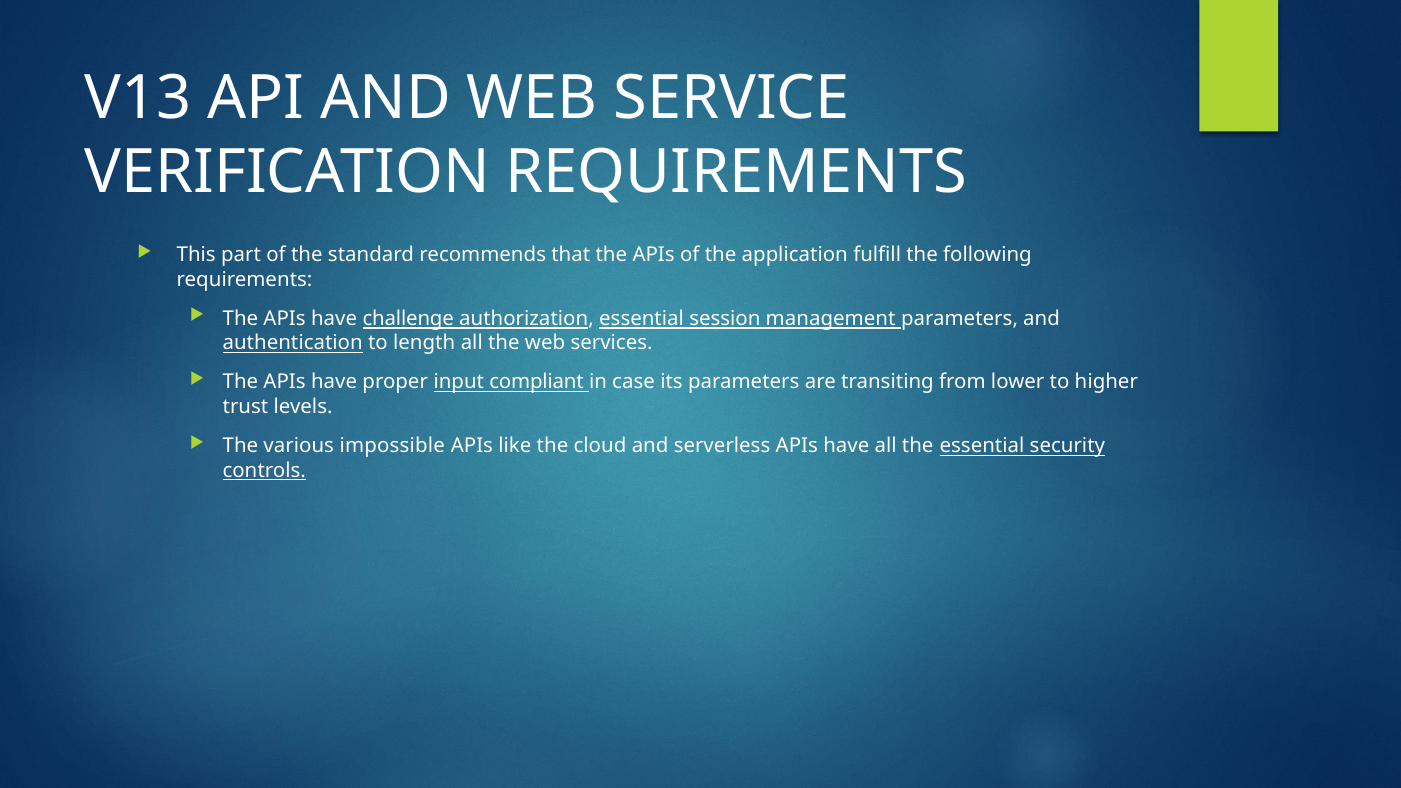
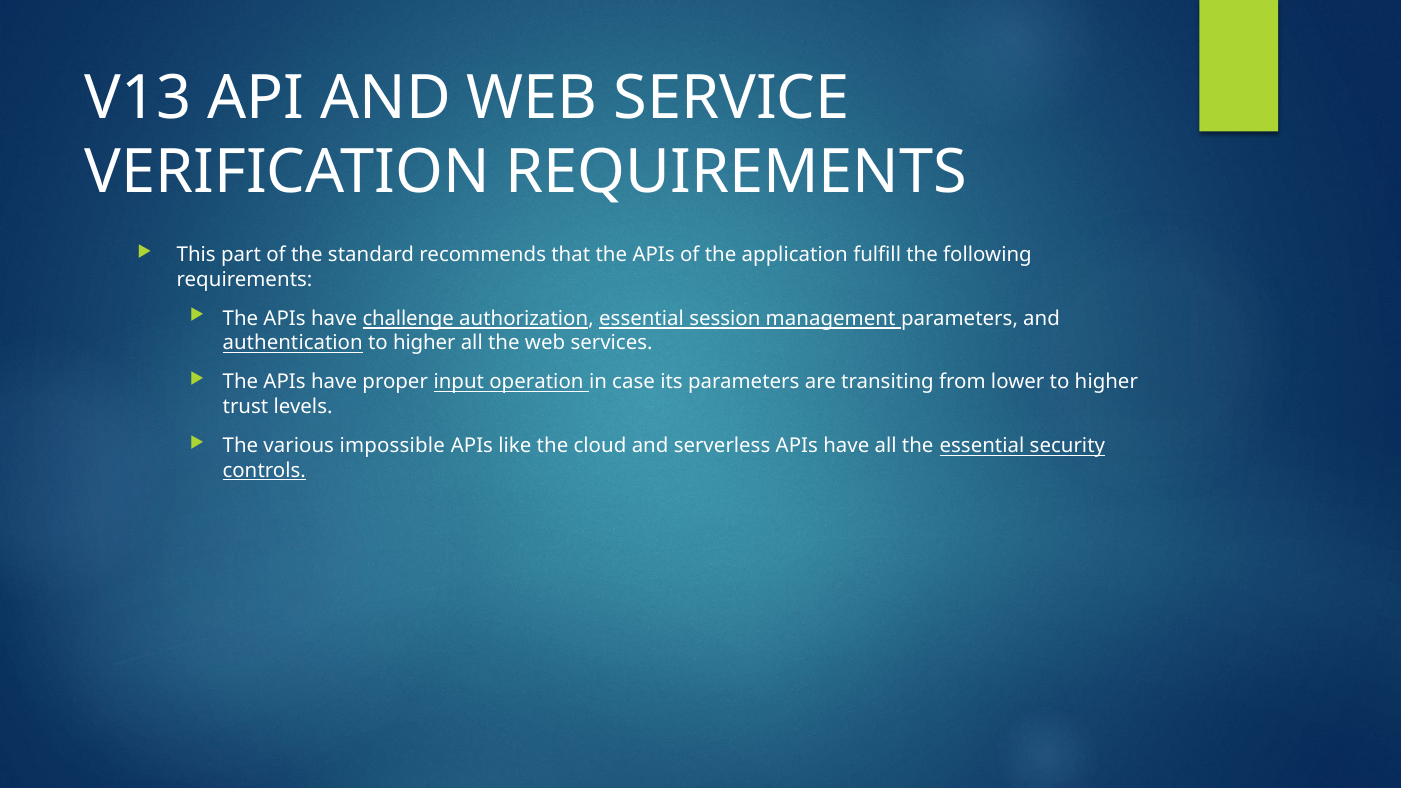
authentication to length: length -> higher
compliant: compliant -> operation
